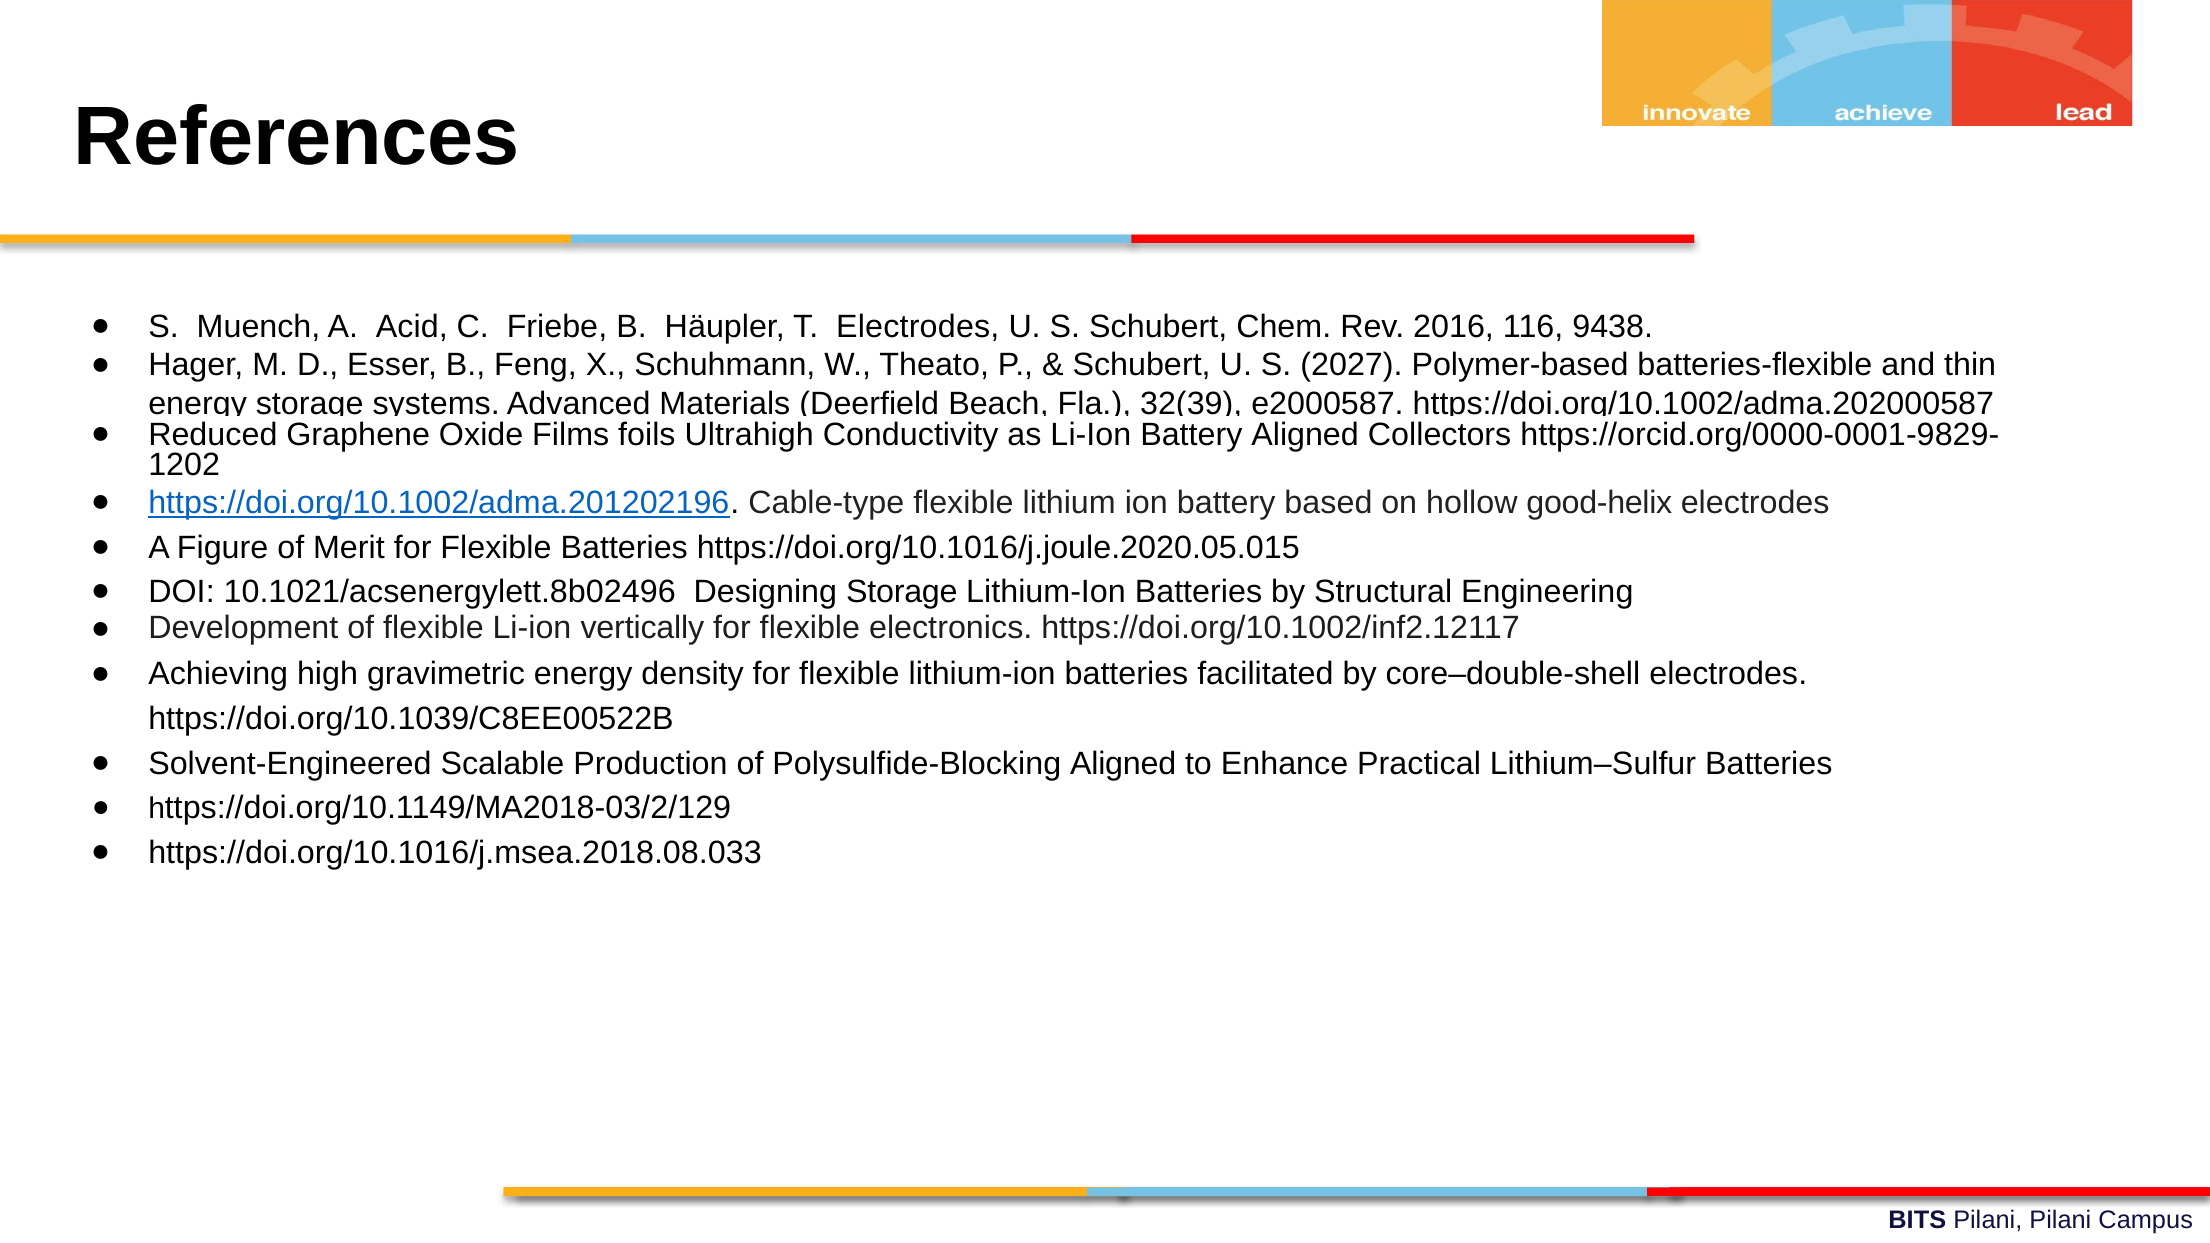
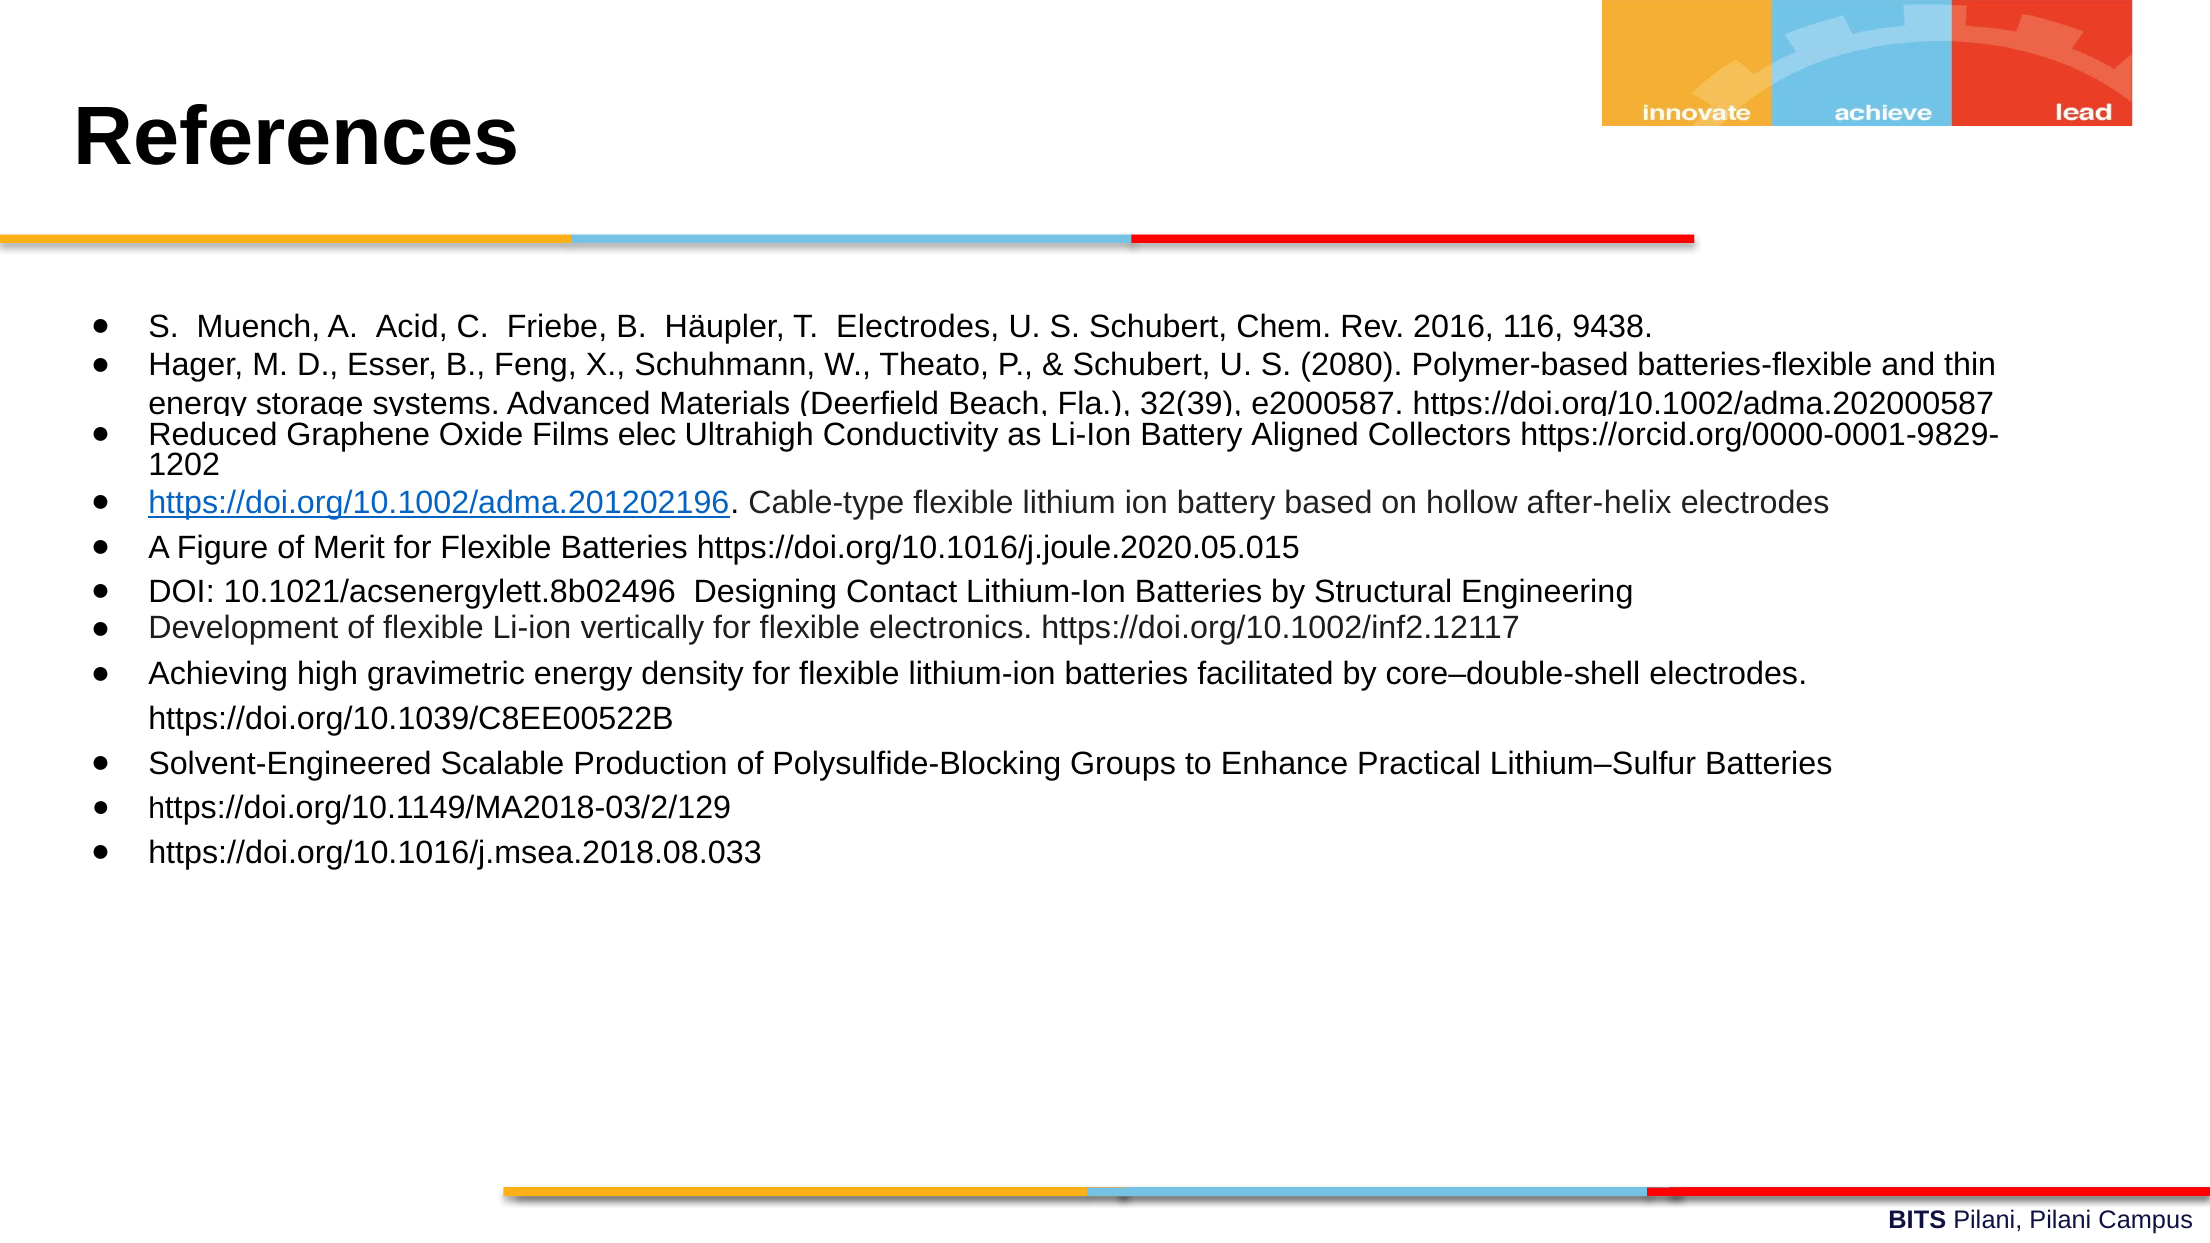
2027: 2027 -> 2080
foils: foils -> elec
good-helix: good-helix -> after-helix
Designing Storage: Storage -> Contact
Polysulfide-Blocking Aligned: Aligned -> Groups
